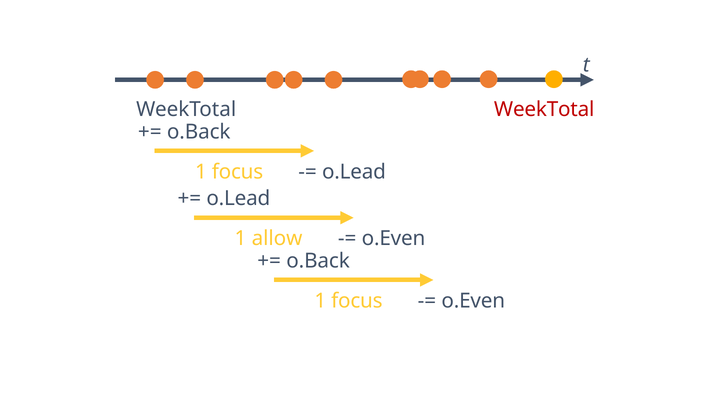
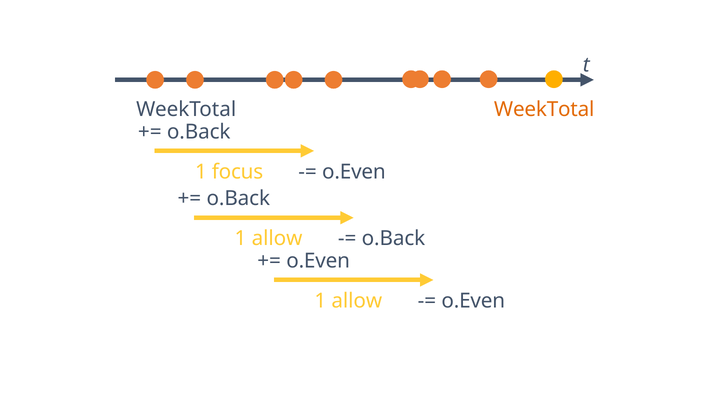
WeekTotal at (544, 110) colour: red -> orange
o.Lead at (354, 172): o.Lead -> o.Even
o.Lead at (238, 199): o.Lead -> o.Back
o.Even at (394, 239): o.Even -> o.Back
o.Back at (318, 261): o.Back -> o.Even
focus at (357, 301): focus -> allow
